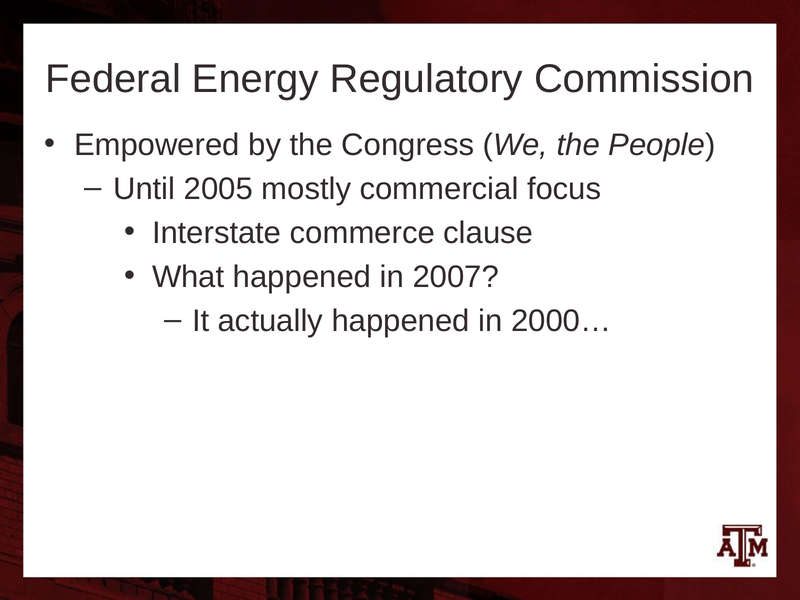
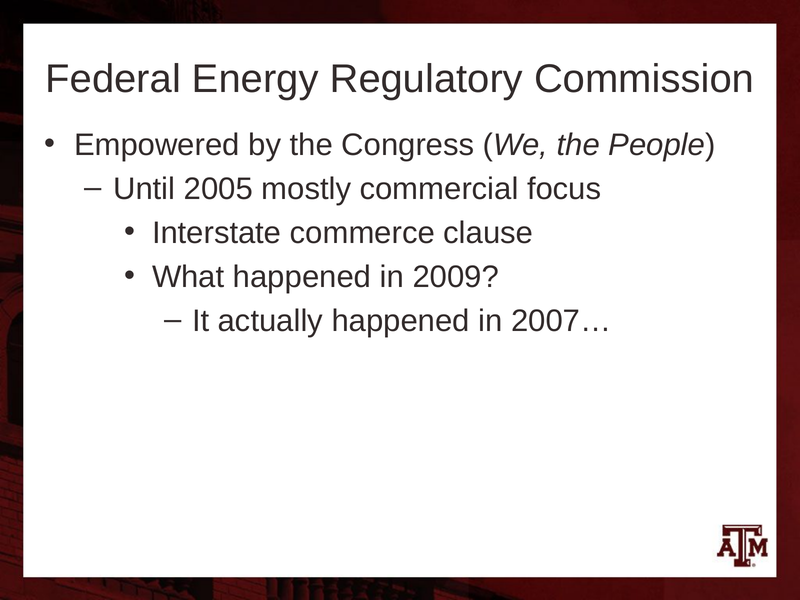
2007: 2007 -> 2009
2000…: 2000… -> 2007…
